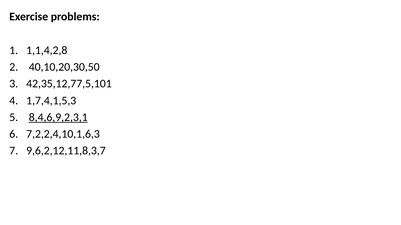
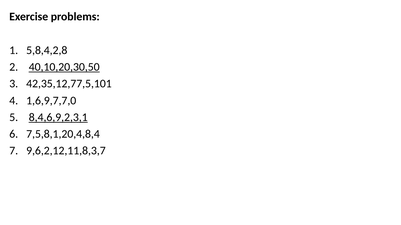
1,1,4,2,8: 1,1,4,2,8 -> 5,8,4,2,8
40,10,20,30,50 underline: none -> present
1,7,4,1,5,3: 1,7,4,1,5,3 -> 1,6,9,7,7,0
7,2,2,4,10,1,6,3: 7,2,2,4,10,1,6,3 -> 7,5,8,1,20,4,8,4
